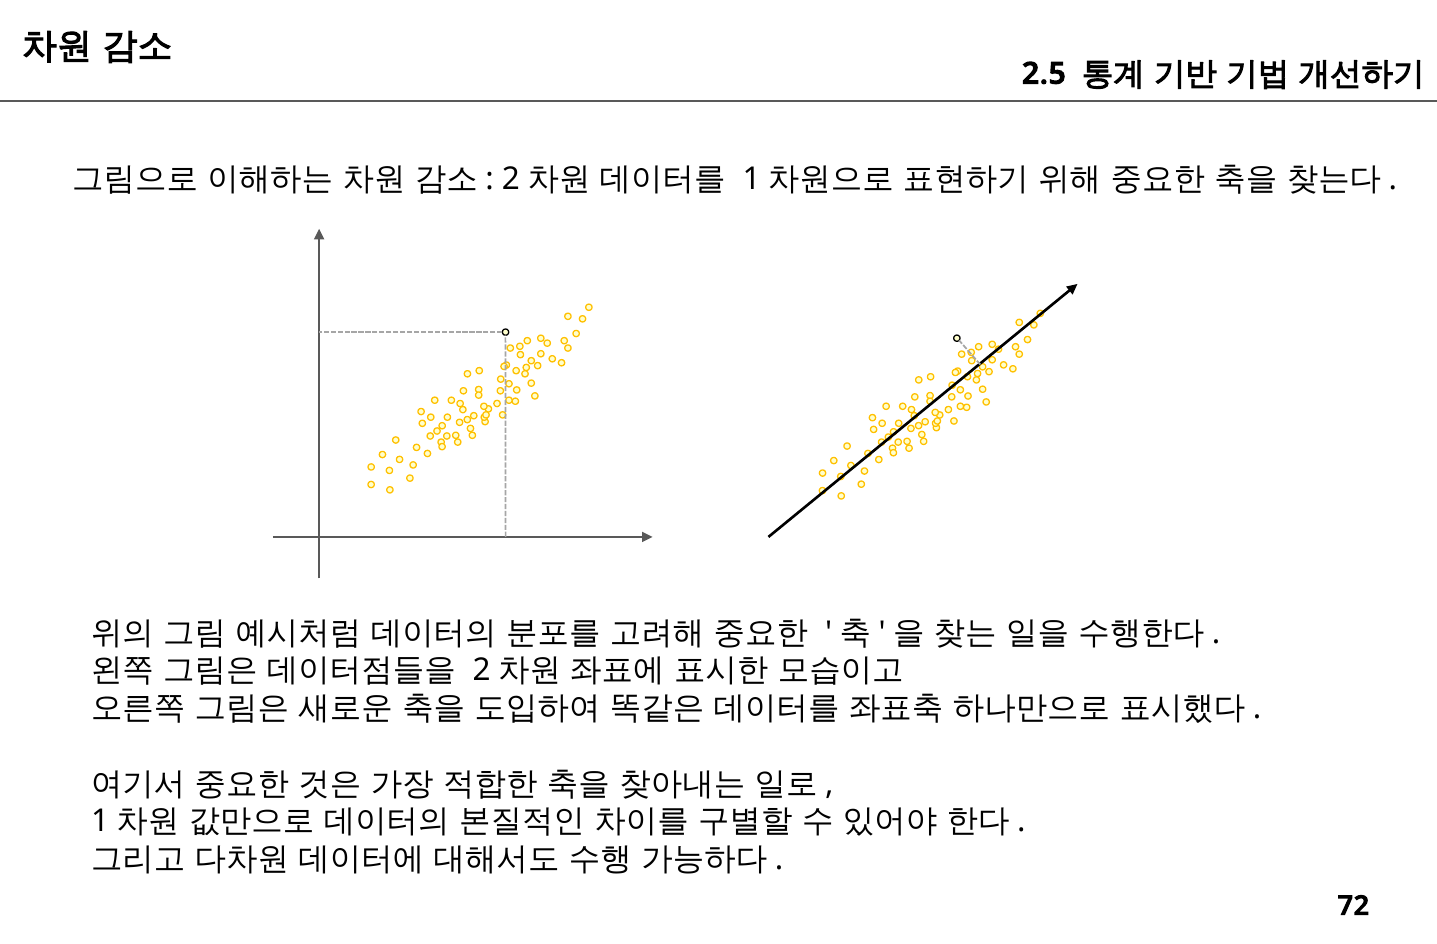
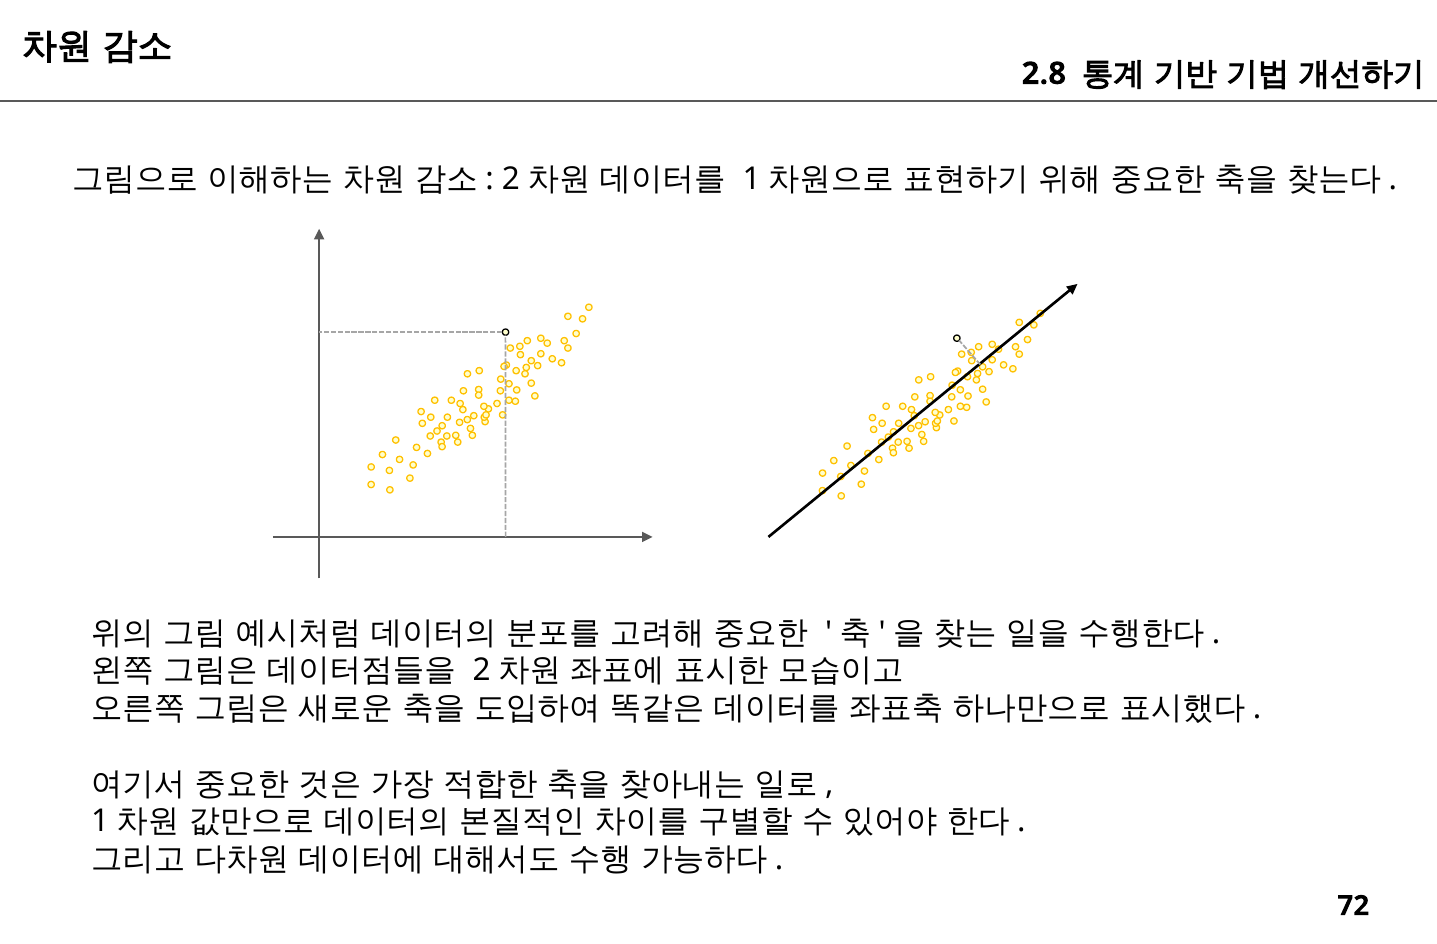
2.5: 2.5 -> 2.8
